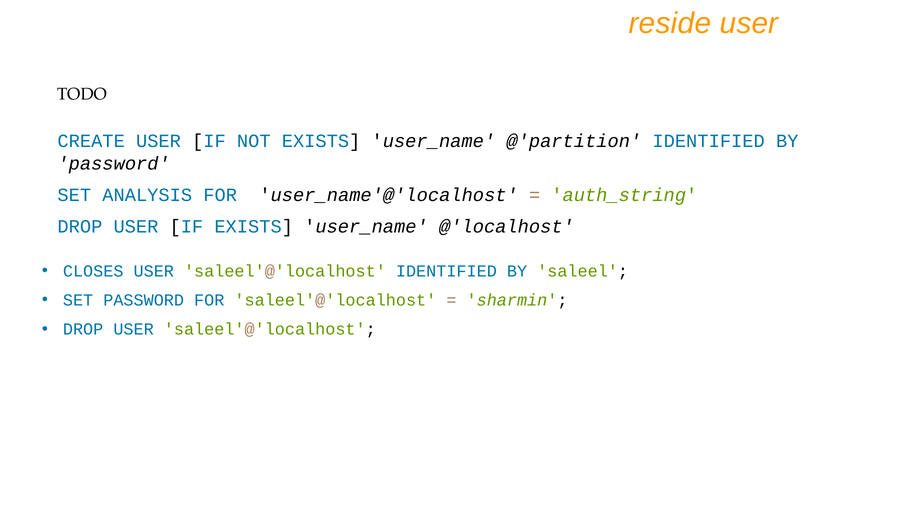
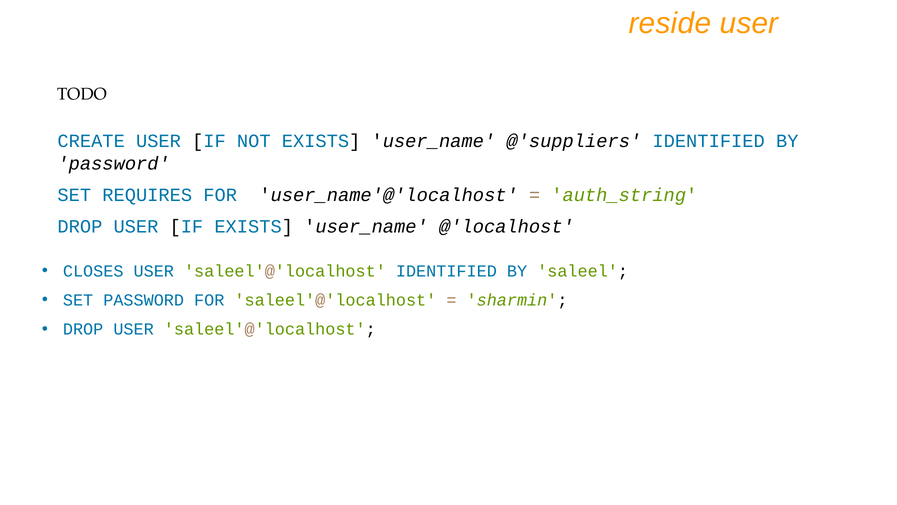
@'partition: @'partition -> @'suppliers
ANALYSIS: ANALYSIS -> REQUIRES
